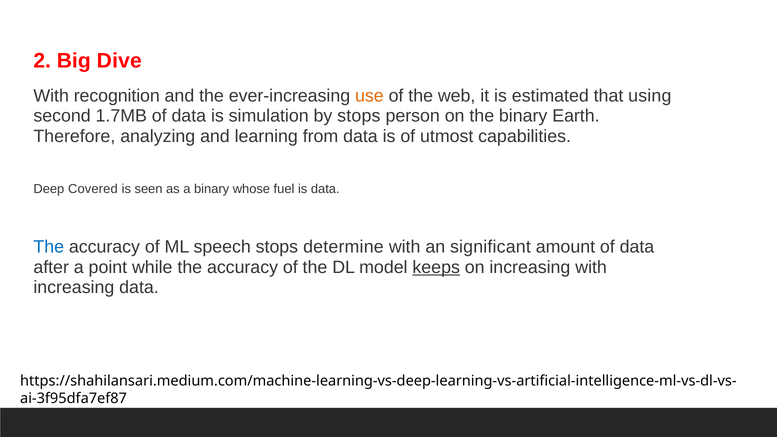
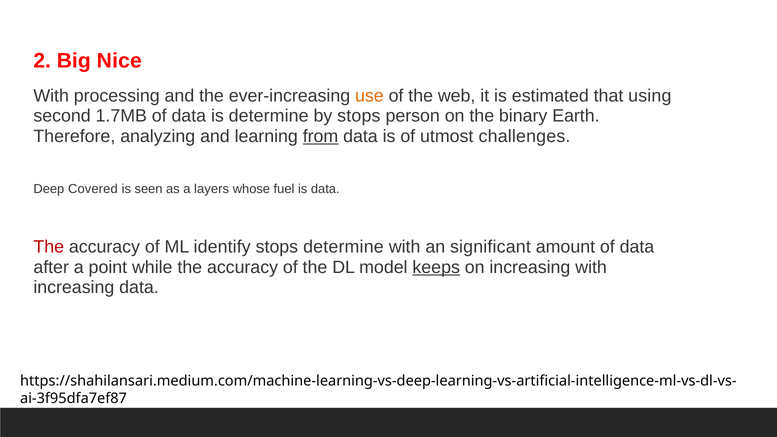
Dive: Dive -> Nice
recognition: recognition -> processing
is simulation: simulation -> determine
from underline: none -> present
capabilities: capabilities -> challenges
a binary: binary -> layers
The at (49, 247) colour: blue -> red
speech: speech -> identify
